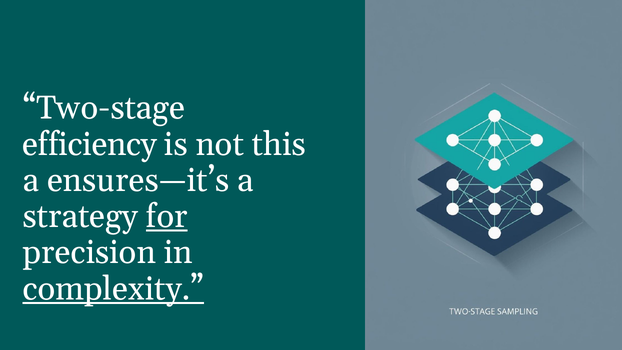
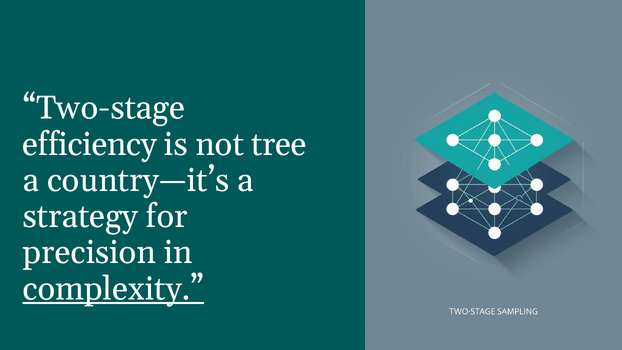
this: this -> tree
ensures—it’s: ensures—it’s -> country—it’s
for underline: present -> none
